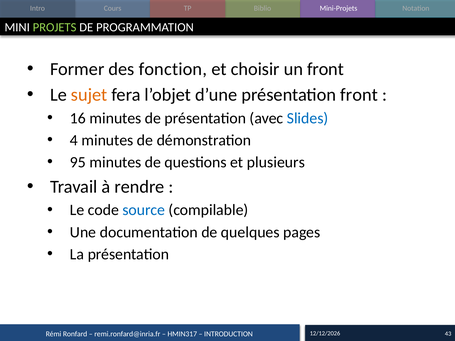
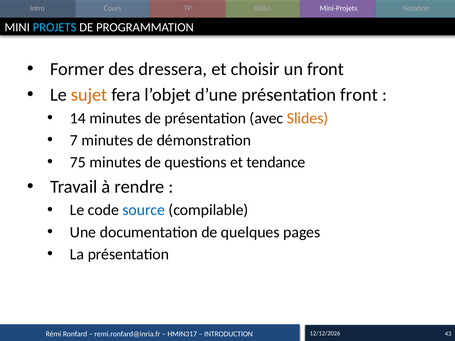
PROJETS colour: light green -> light blue
fonction: fonction -> dressera
16: 16 -> 14
Slides colour: blue -> orange
4: 4 -> 7
95: 95 -> 75
plusieurs: plusieurs -> tendance
